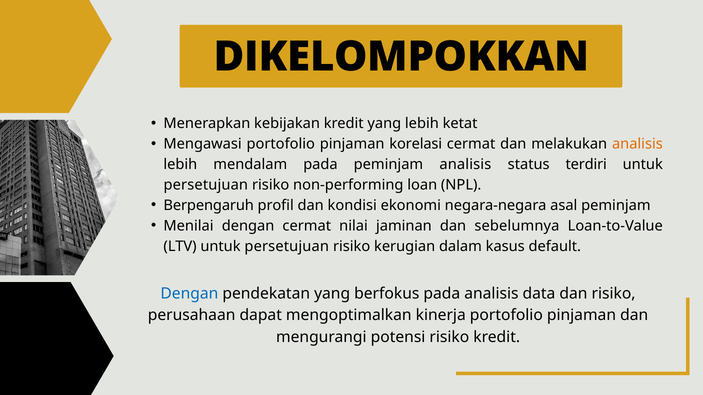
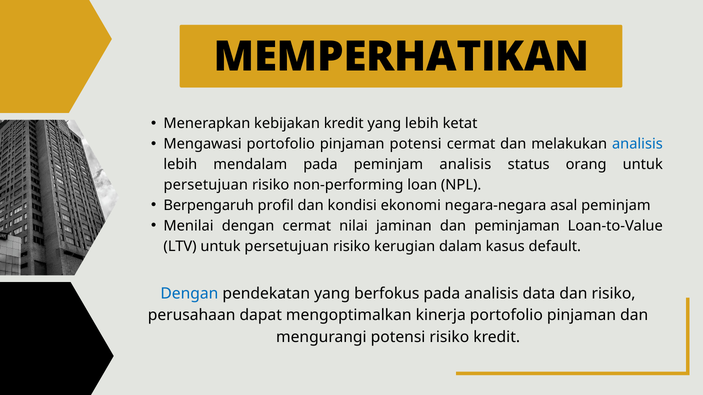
DIKELOMPOKKAN: DIKELOMPOKKAN -> MEMPERHATIKAN
pinjaman korelasi: korelasi -> potensi
analisis at (637, 144) colour: orange -> blue
terdiri: terdiri -> orang
sebelumnya: sebelumnya -> peminjaman
